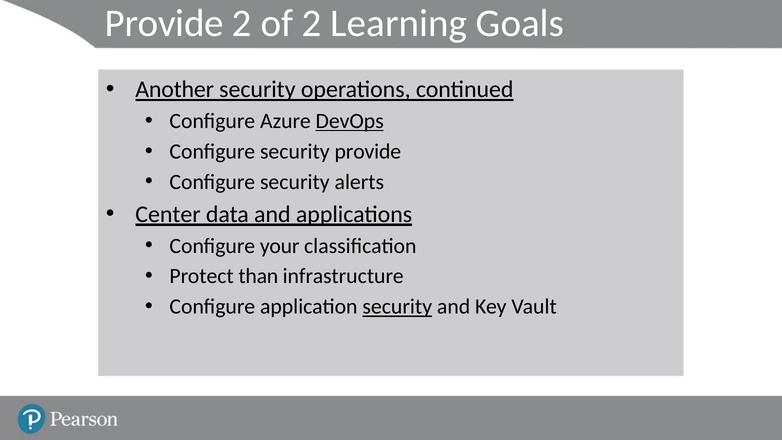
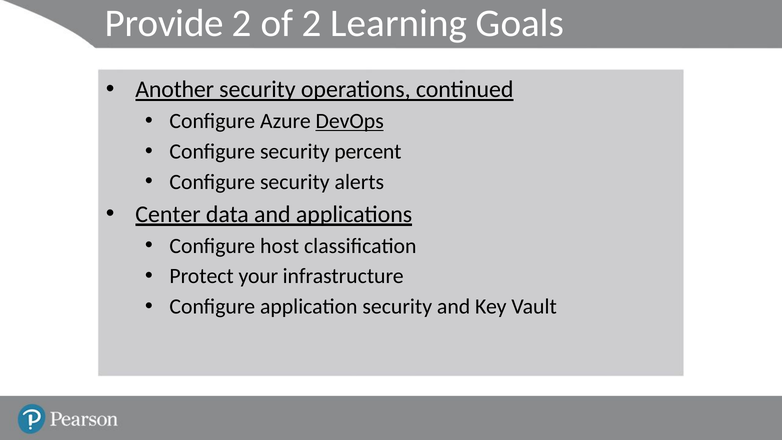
security provide: provide -> percent
your: your -> host
than: than -> your
security at (397, 307) underline: present -> none
